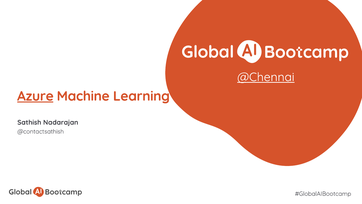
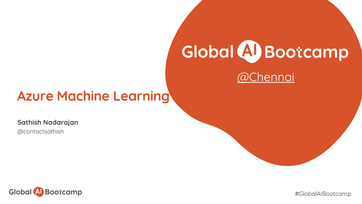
Azure underline: present -> none
